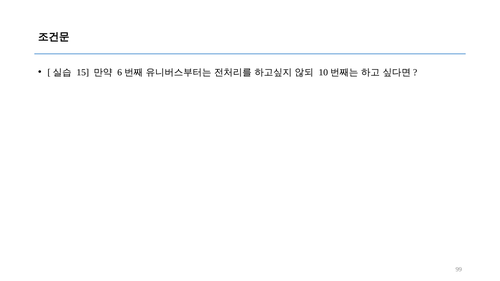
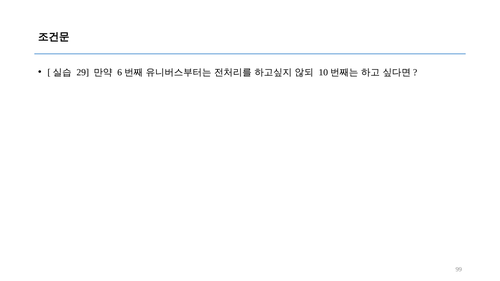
15: 15 -> 29
